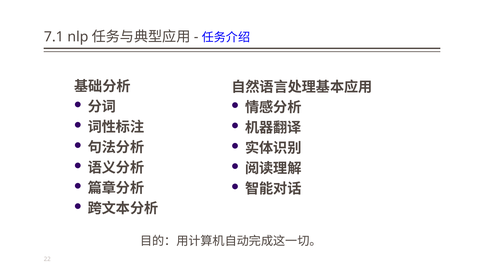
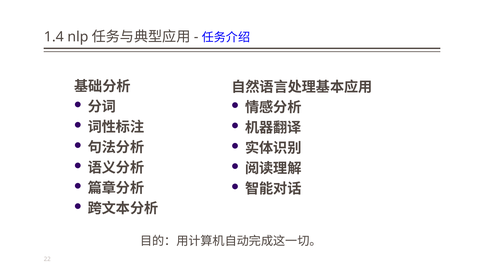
7.1: 7.1 -> 1.4
